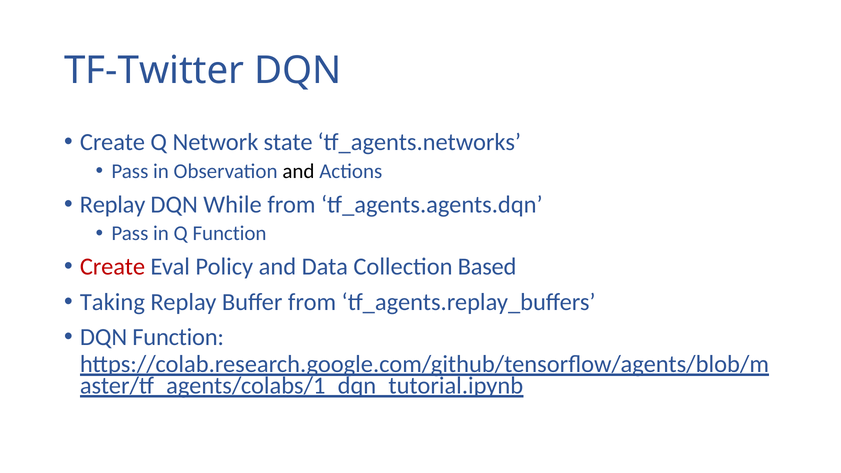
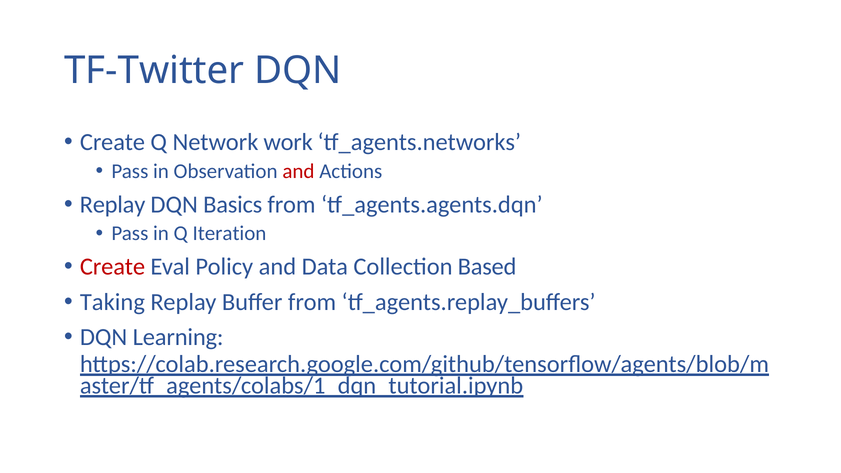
state: state -> work
and at (298, 171) colour: black -> red
While: While -> Basics
Q Function: Function -> Iteration
DQN Function: Function -> Learning
